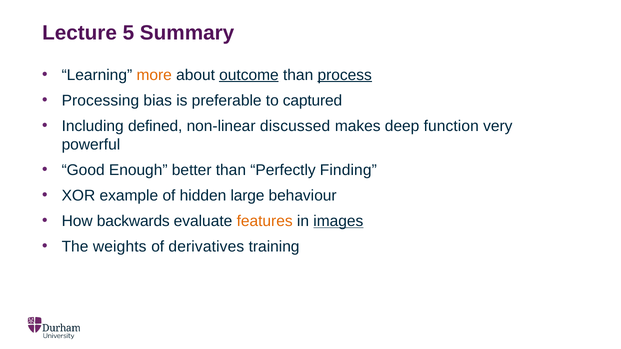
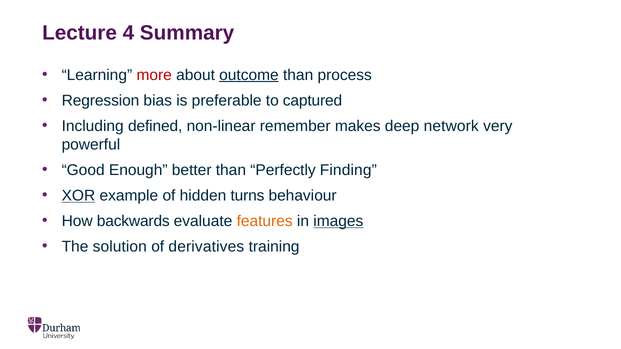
5: 5 -> 4
more colour: orange -> red
process underline: present -> none
Processing: Processing -> Regression
discussed: discussed -> remember
function: function -> network
XOR underline: none -> present
large: large -> turns
weights: weights -> solution
